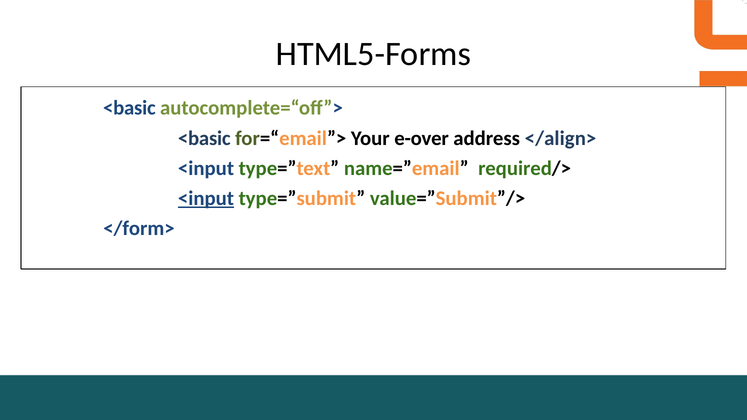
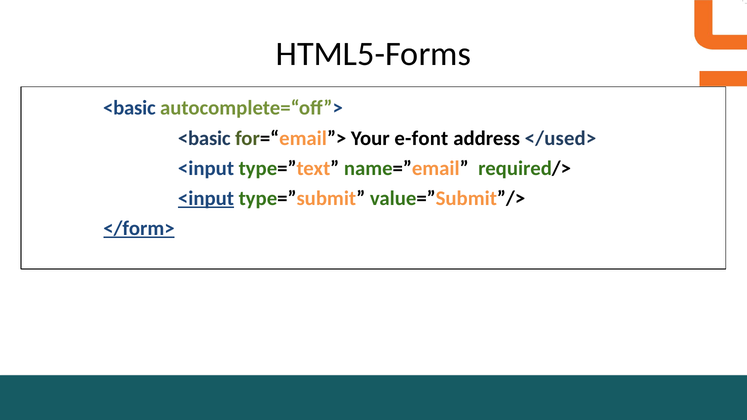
e-over: e-over -> e-font
</align>: </align> -> </used>
</form> underline: none -> present
